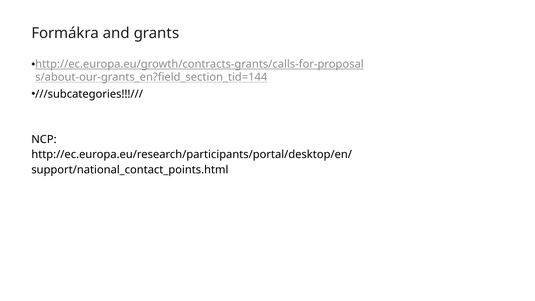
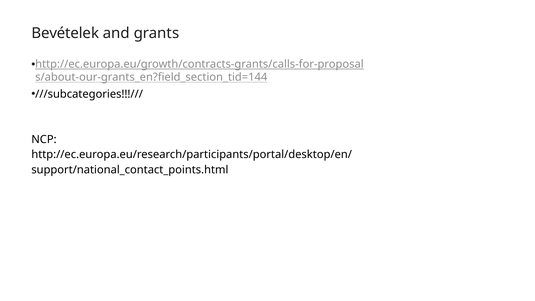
Formákra: Formákra -> Bevételek
